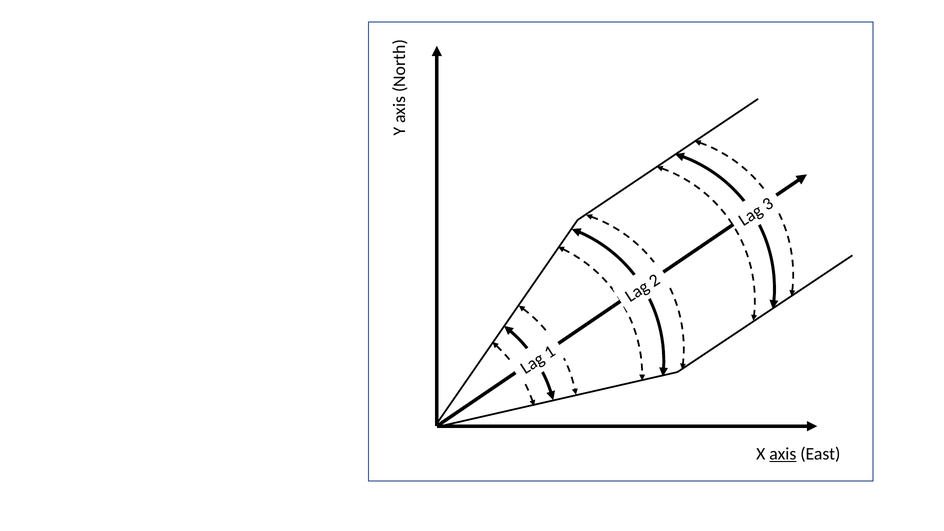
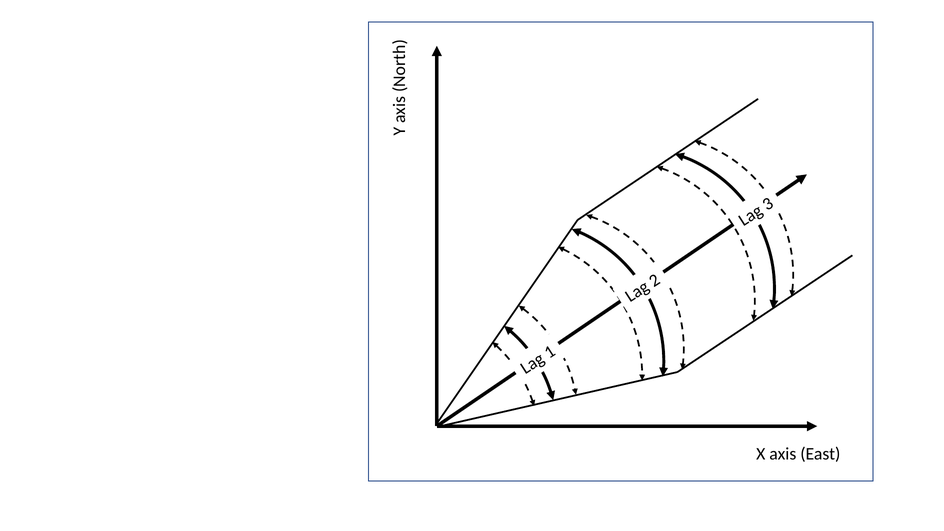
axis underline: present -> none
